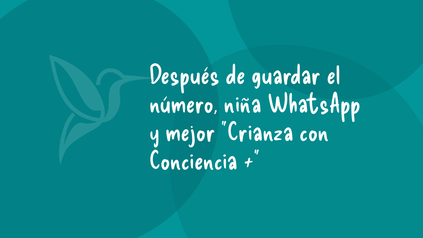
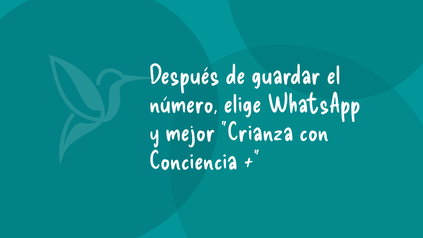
niña: niña -> elige
